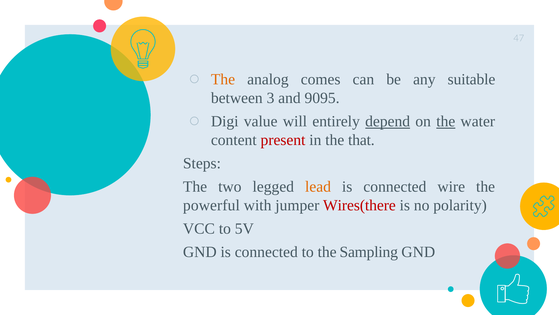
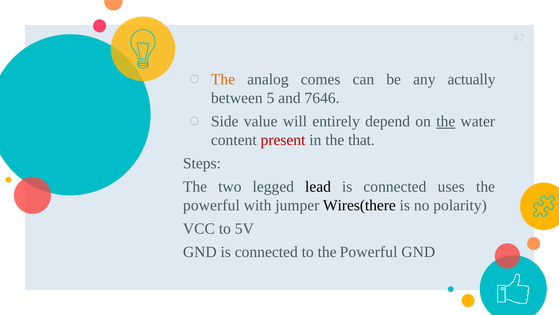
suitable: suitable -> actually
3: 3 -> 5
9095: 9095 -> 7646
Digi: Digi -> Side
depend underline: present -> none
lead colour: orange -> black
wire: wire -> uses
Wires(there colour: red -> black
to the Sampling: Sampling -> Powerful
